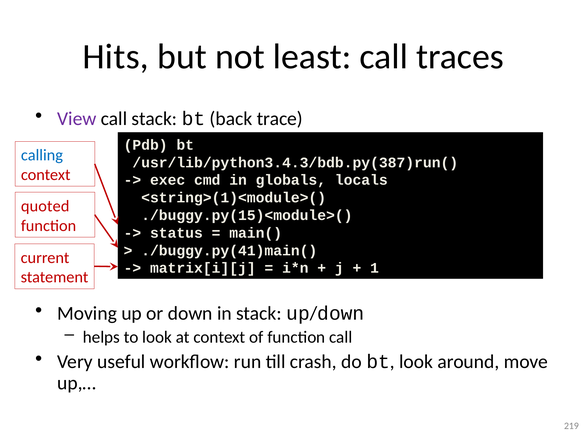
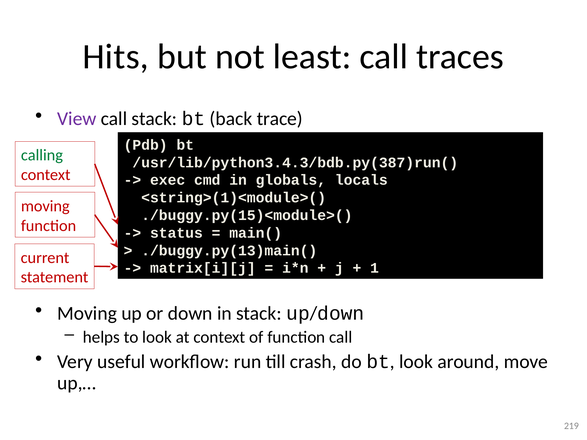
calling colour: blue -> green
quoted at (45, 206): quoted -> moving
./buggy.py(41)main(: ./buggy.py(41)main( -> ./buggy.py(13)main(
